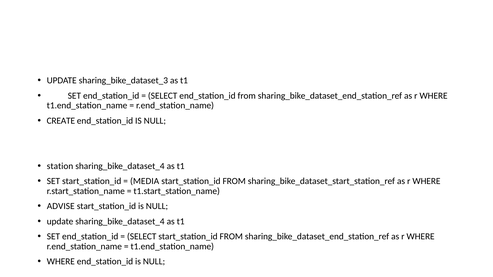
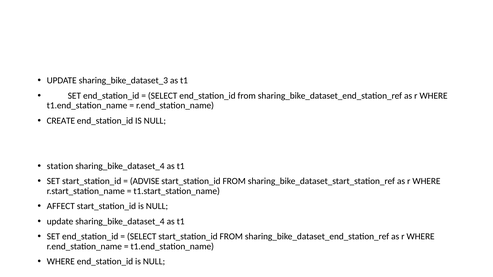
MEDIA: MEDIA -> ADVISE
ADVISE: ADVISE -> AFFECT
